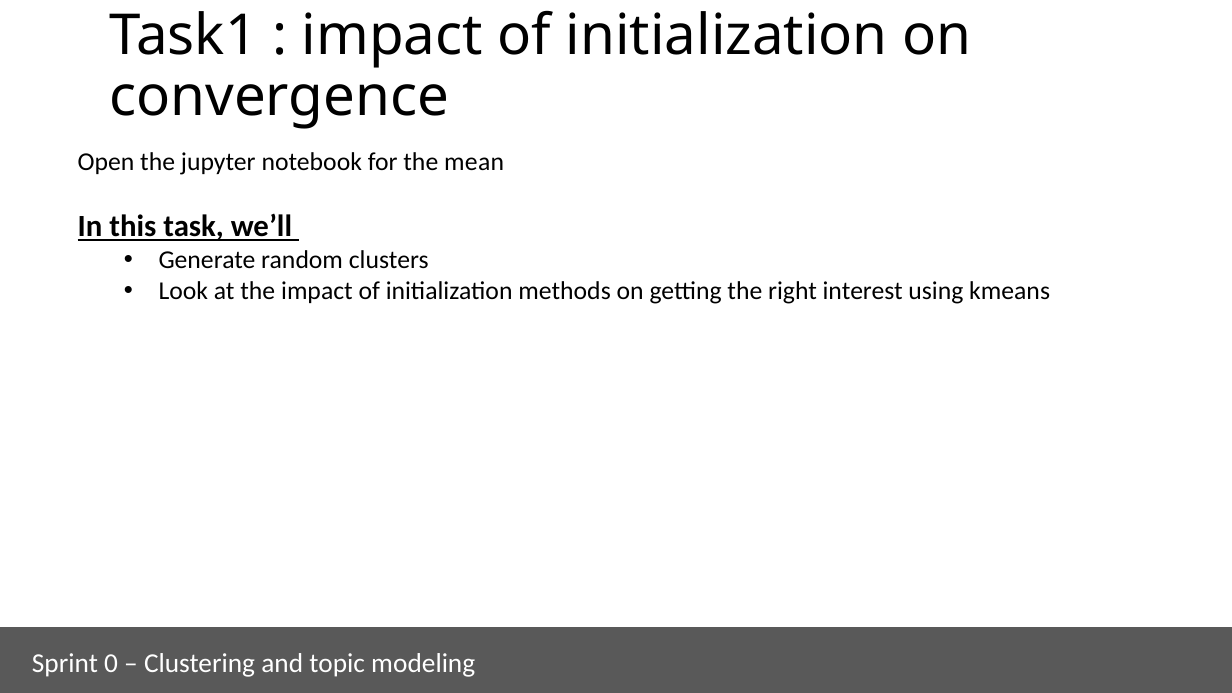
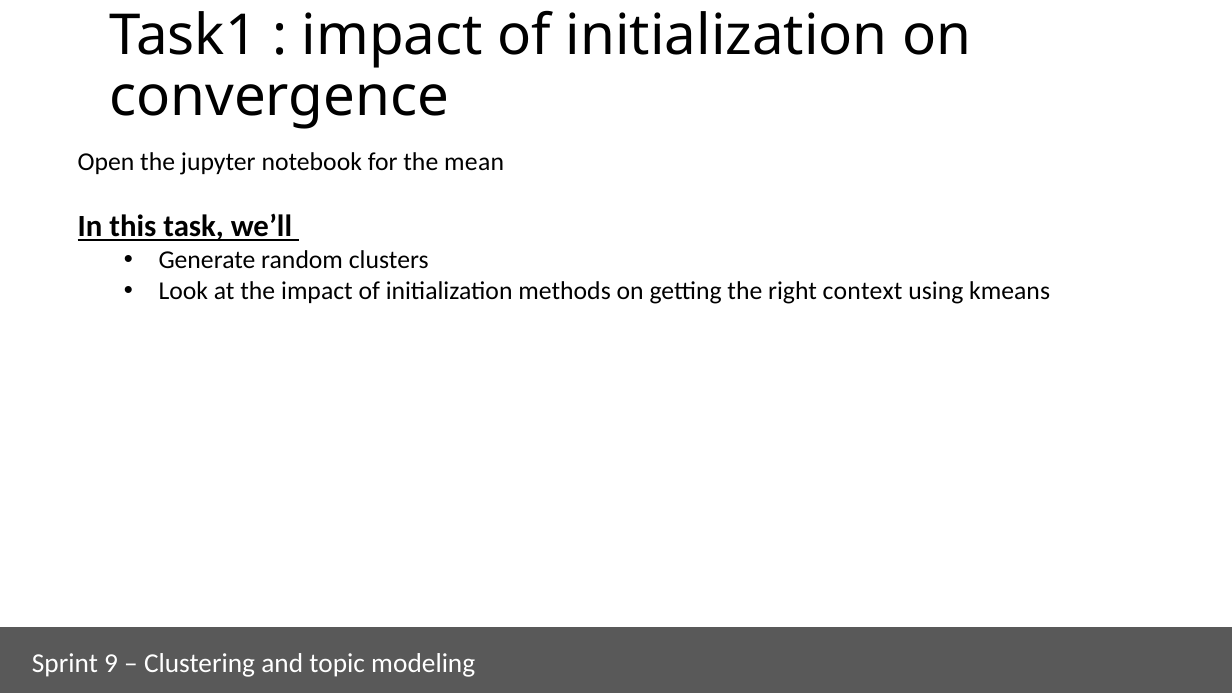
interest: interest -> context
0: 0 -> 9
